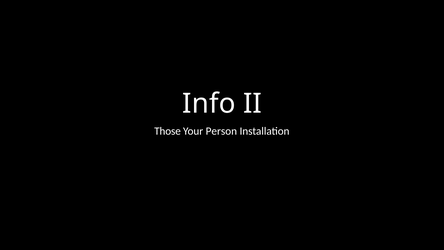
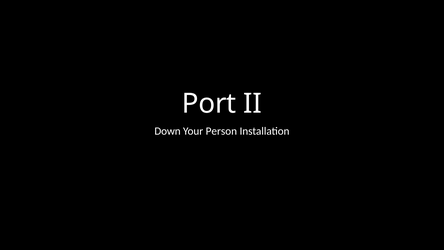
Info: Info -> Port
Those: Those -> Down
